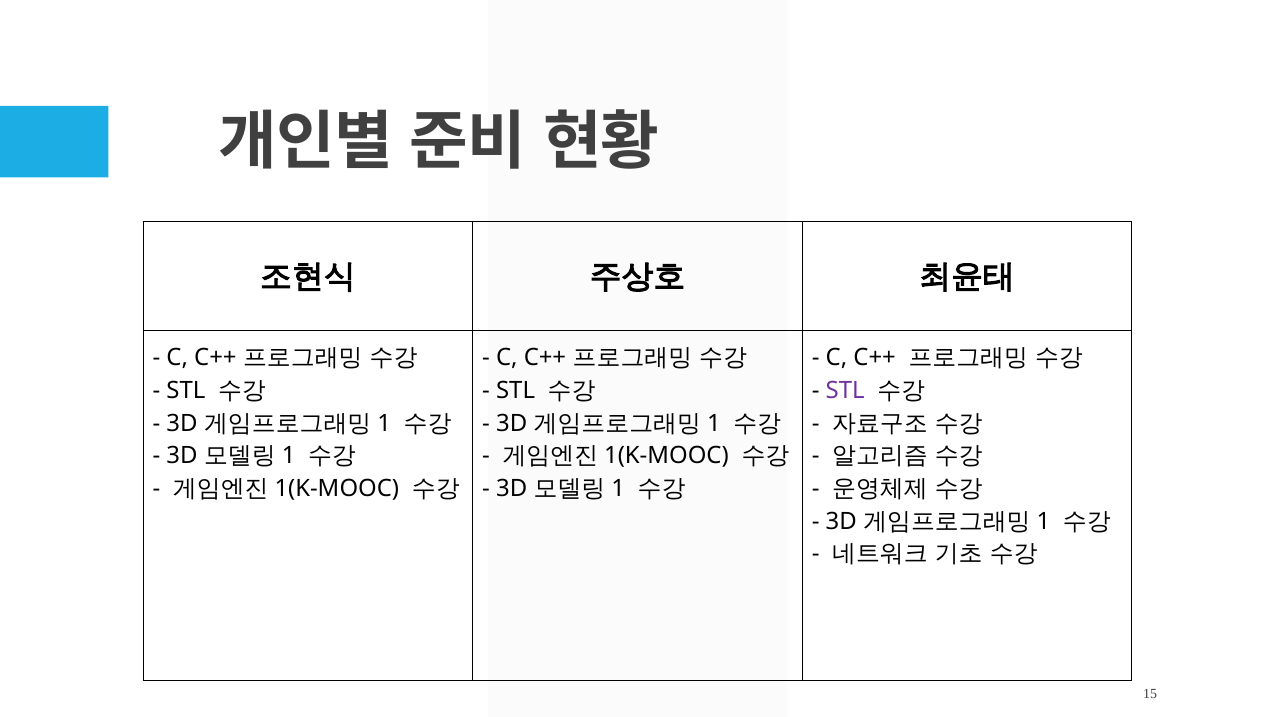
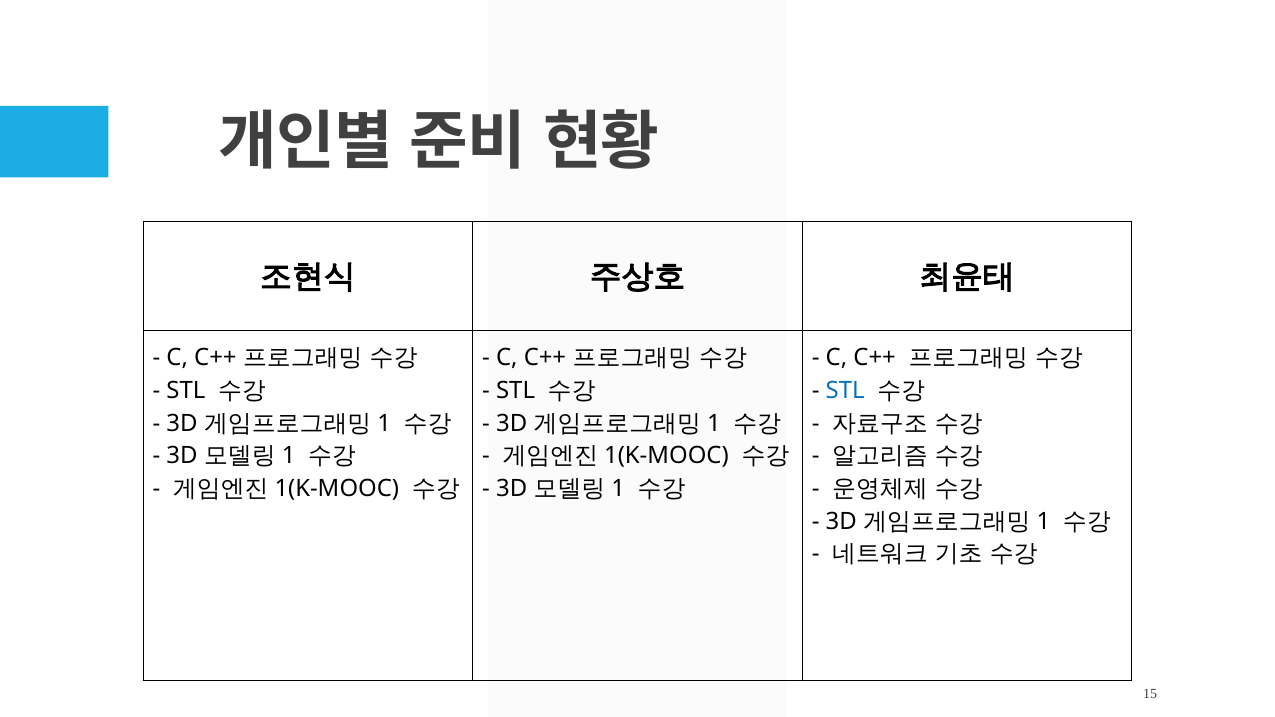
STL at (845, 391) colour: purple -> blue
